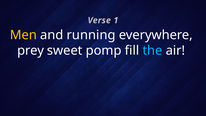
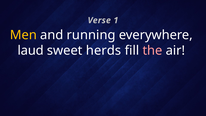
prey: prey -> laud
pomp: pomp -> herds
the colour: light blue -> pink
